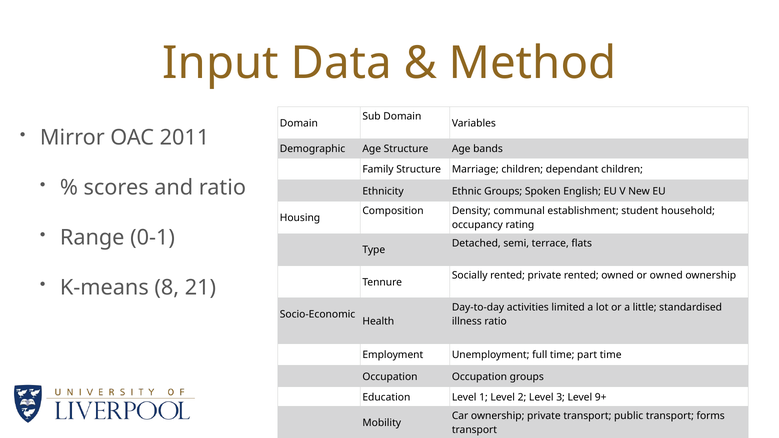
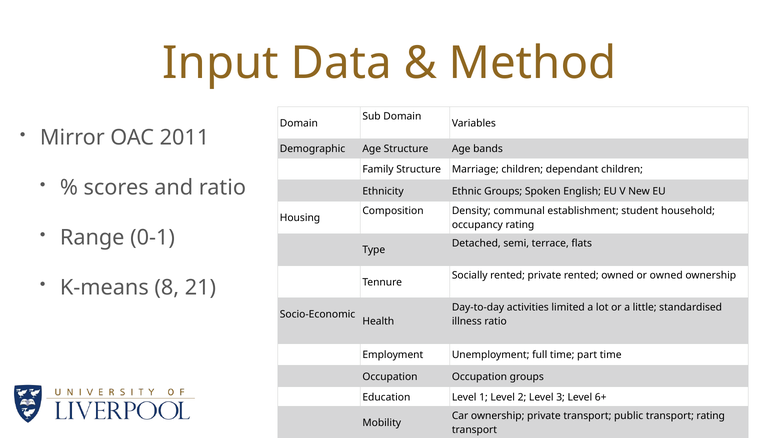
9+: 9+ -> 6+
transport forms: forms -> rating
